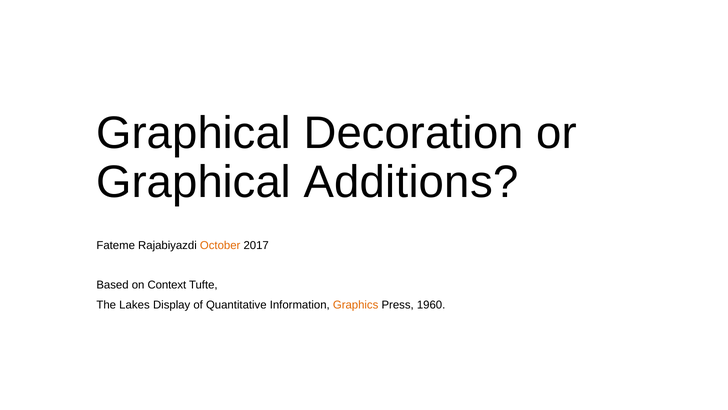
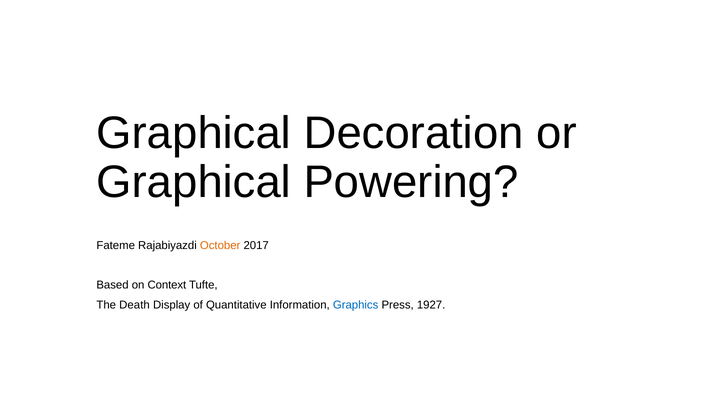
Additions: Additions -> Powering
Lakes: Lakes -> Death
Graphics colour: orange -> blue
1960: 1960 -> 1927
